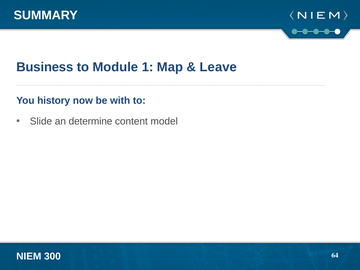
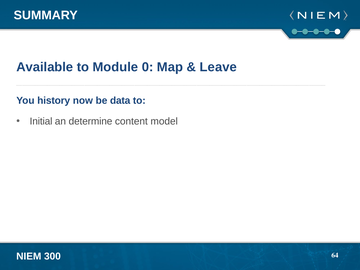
Business: Business -> Available
1: 1 -> 0
with: with -> data
Slide: Slide -> Initial
